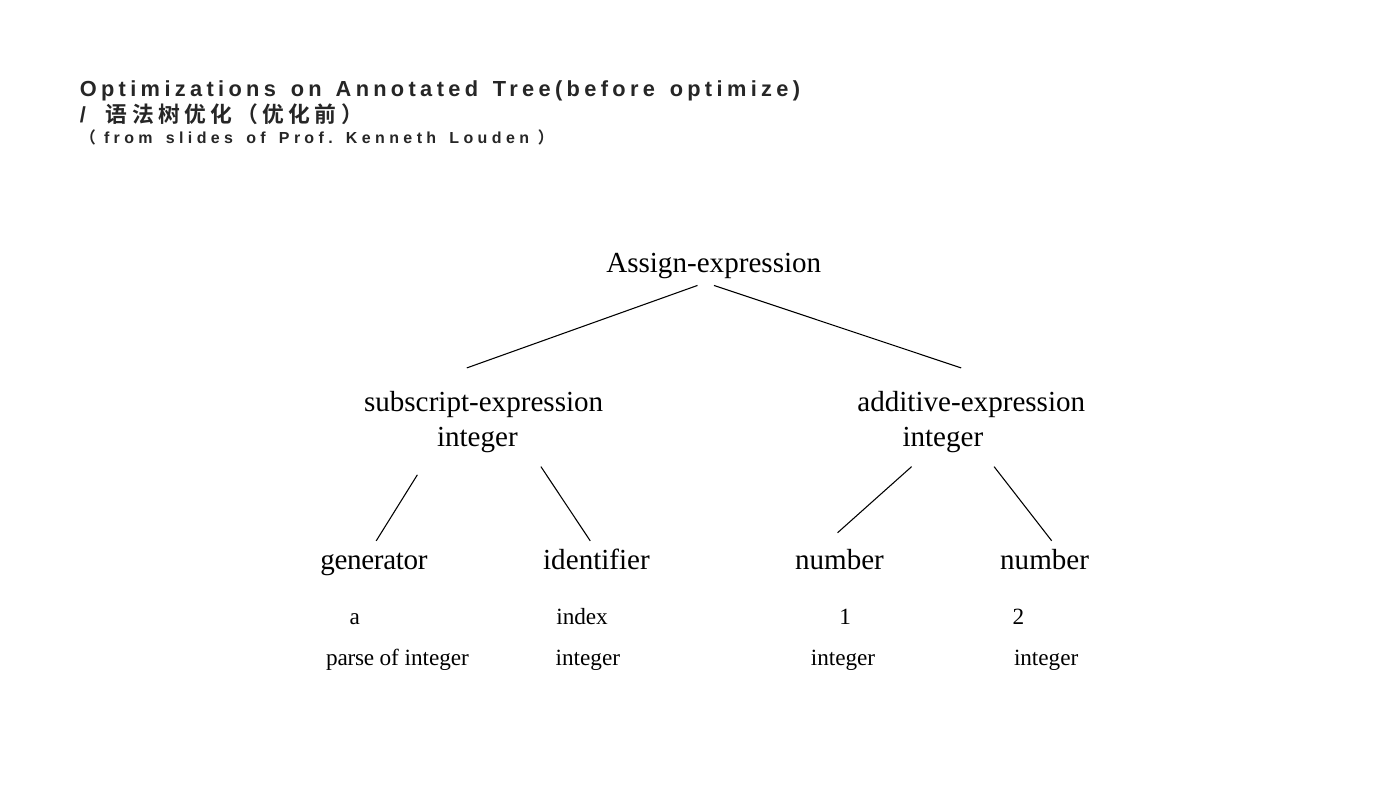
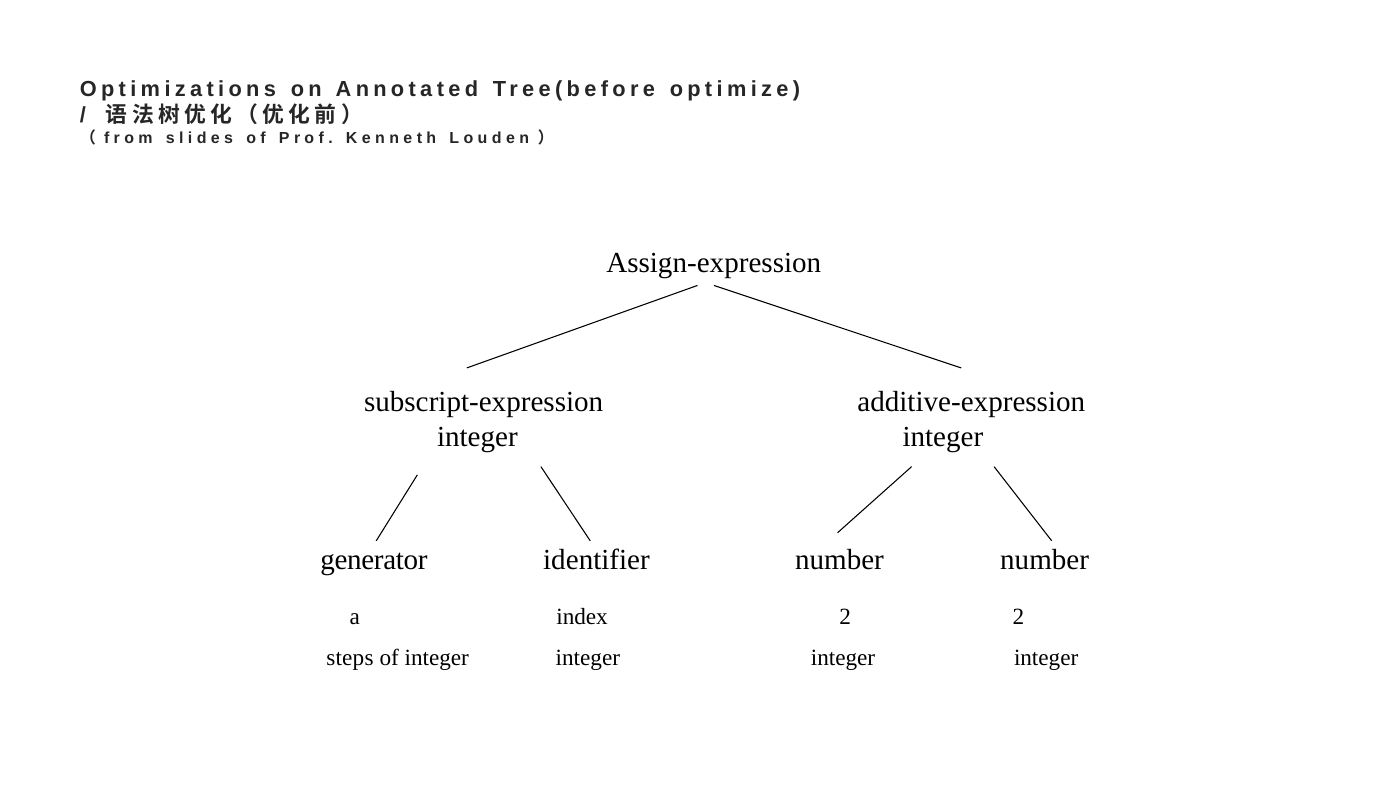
index 1: 1 -> 2
parse: parse -> steps
